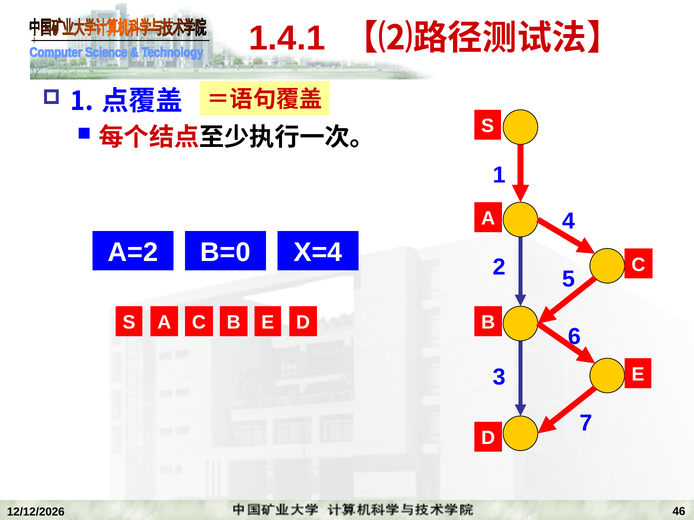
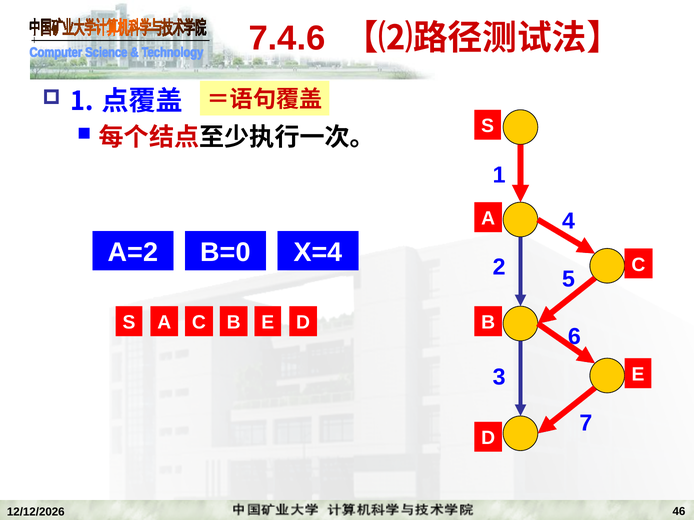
1.4.1: 1.4.1 -> 7.4.6
